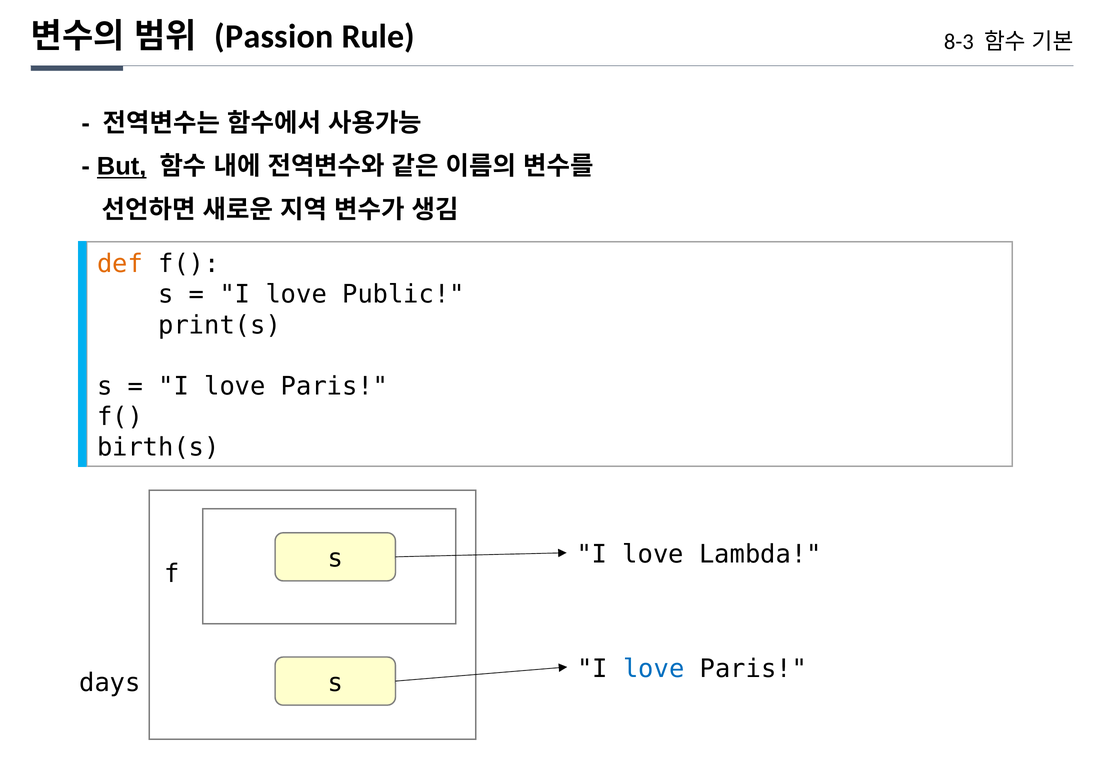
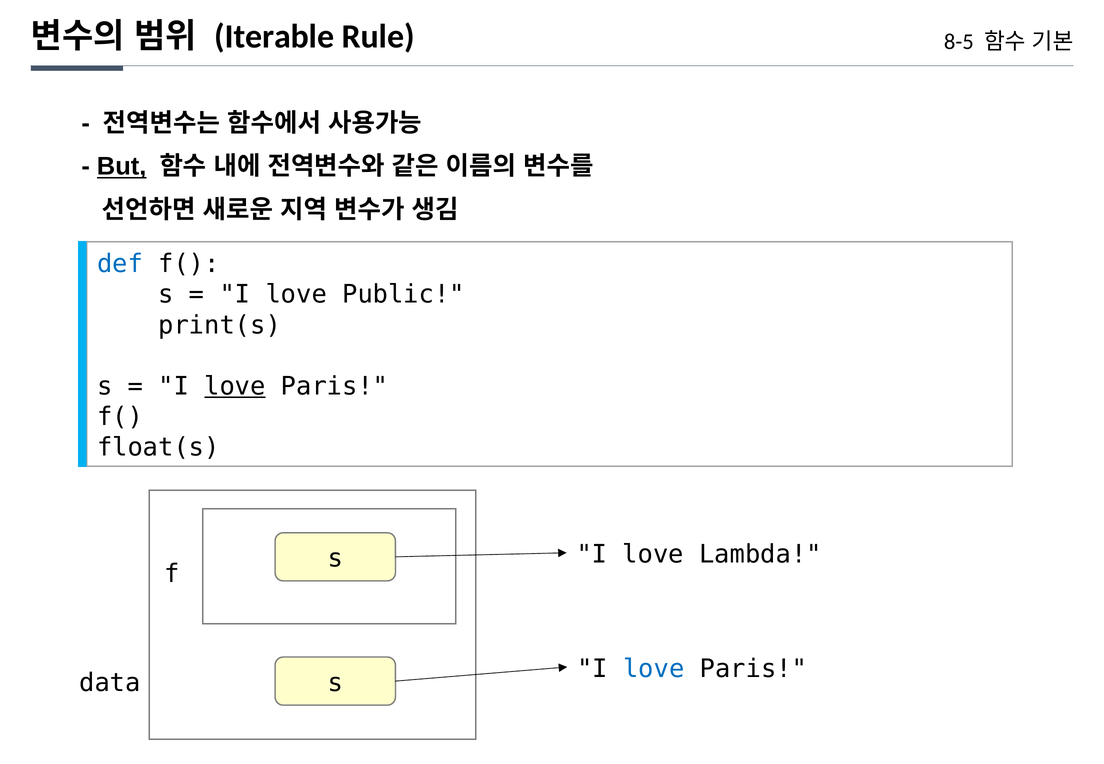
Passion: Passion -> Iterable
8-3: 8-3 -> 8-5
def colour: orange -> blue
love at (235, 386) underline: none -> present
birth(s: birth(s -> float(s
days: days -> data
